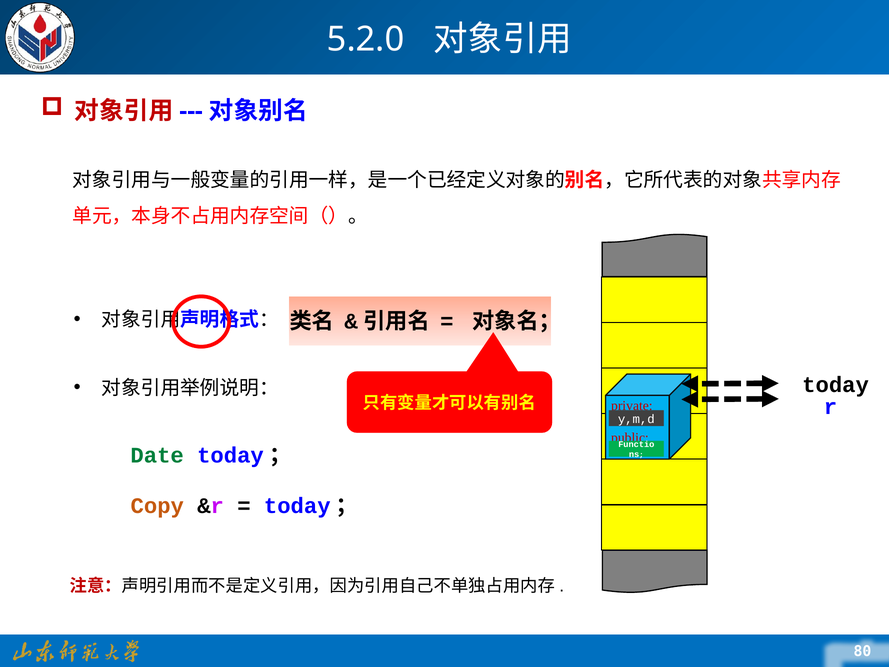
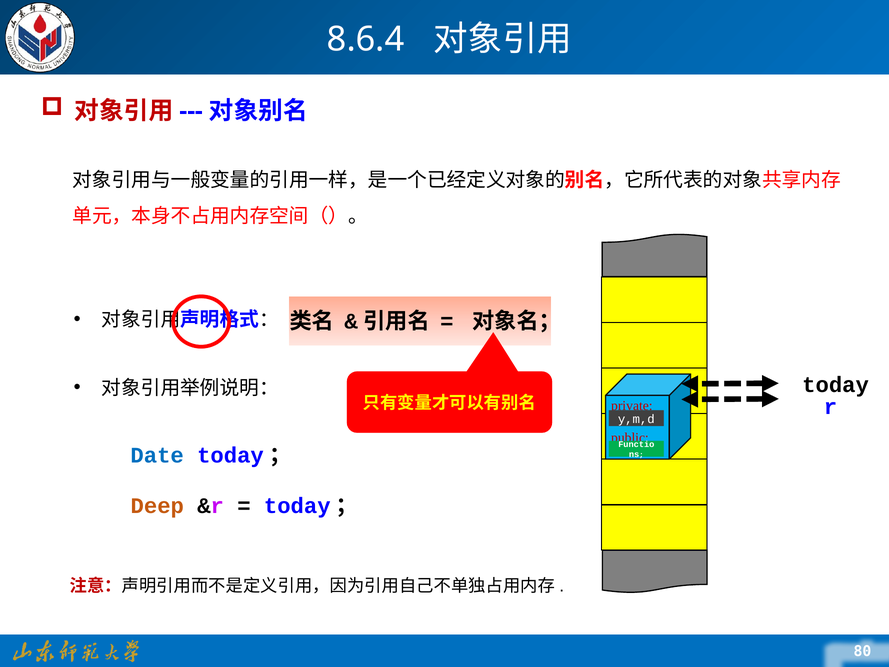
5.2.0: 5.2.0 -> 8.6.4
Date colour: green -> blue
Copy: Copy -> Deep
